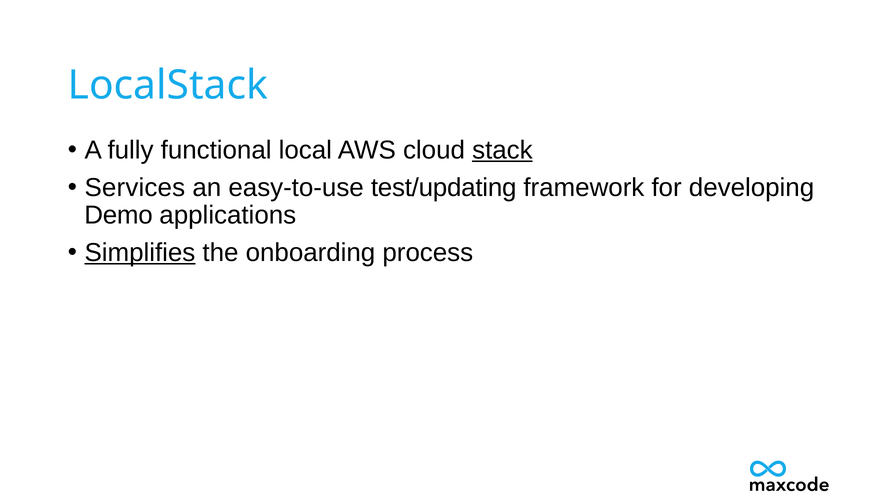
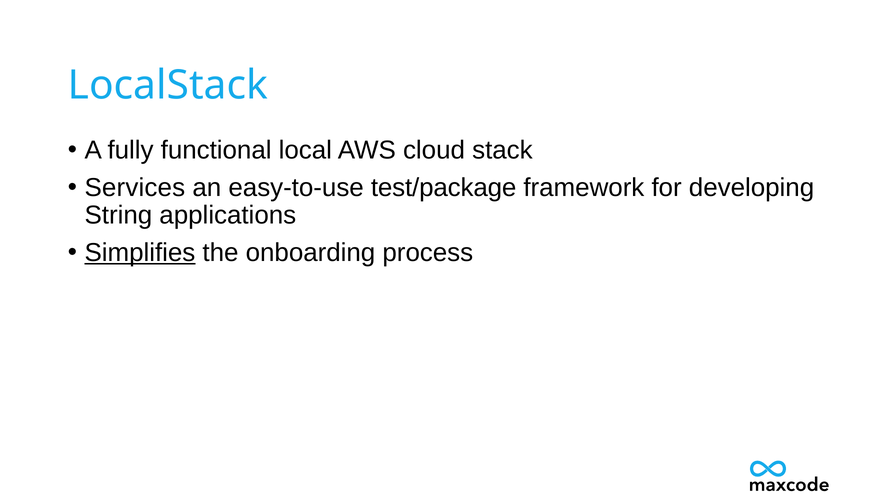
stack underline: present -> none
test/updating: test/updating -> test/package
Demo: Demo -> String
